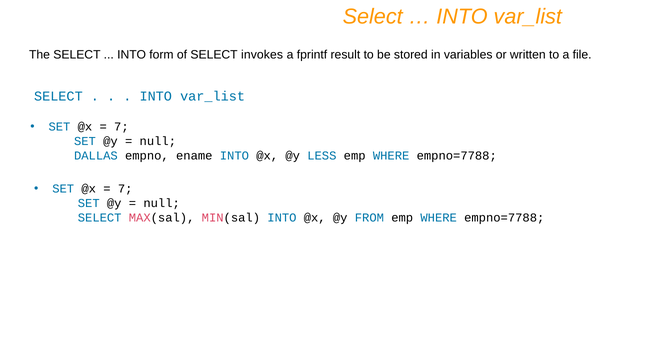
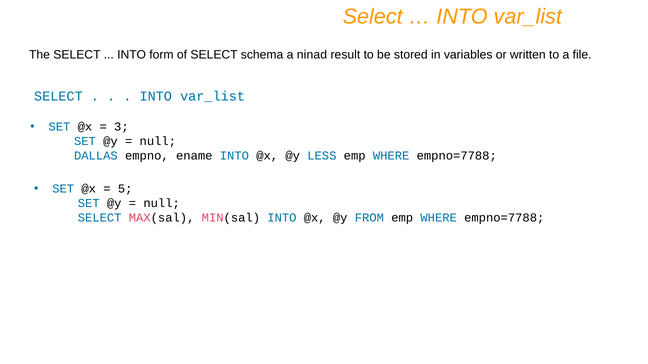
invokes: invokes -> schema
fprintf: fprintf -> ninad
7 at (121, 127): 7 -> 3
7 at (125, 189): 7 -> 5
